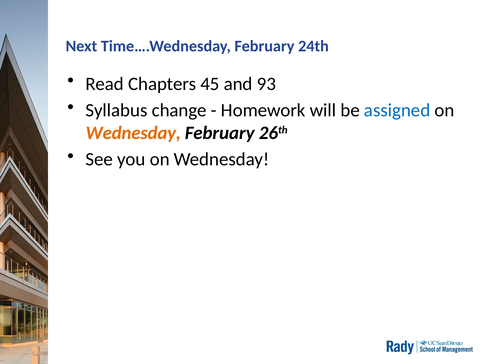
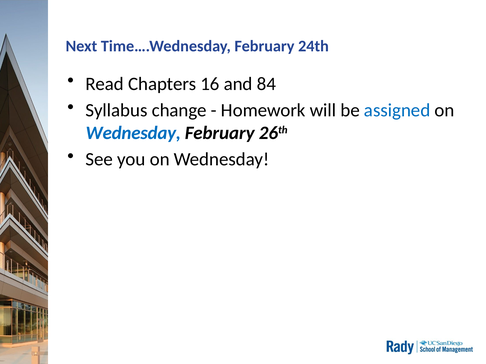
45: 45 -> 16
93: 93 -> 84
Wednesday at (133, 133) colour: orange -> blue
